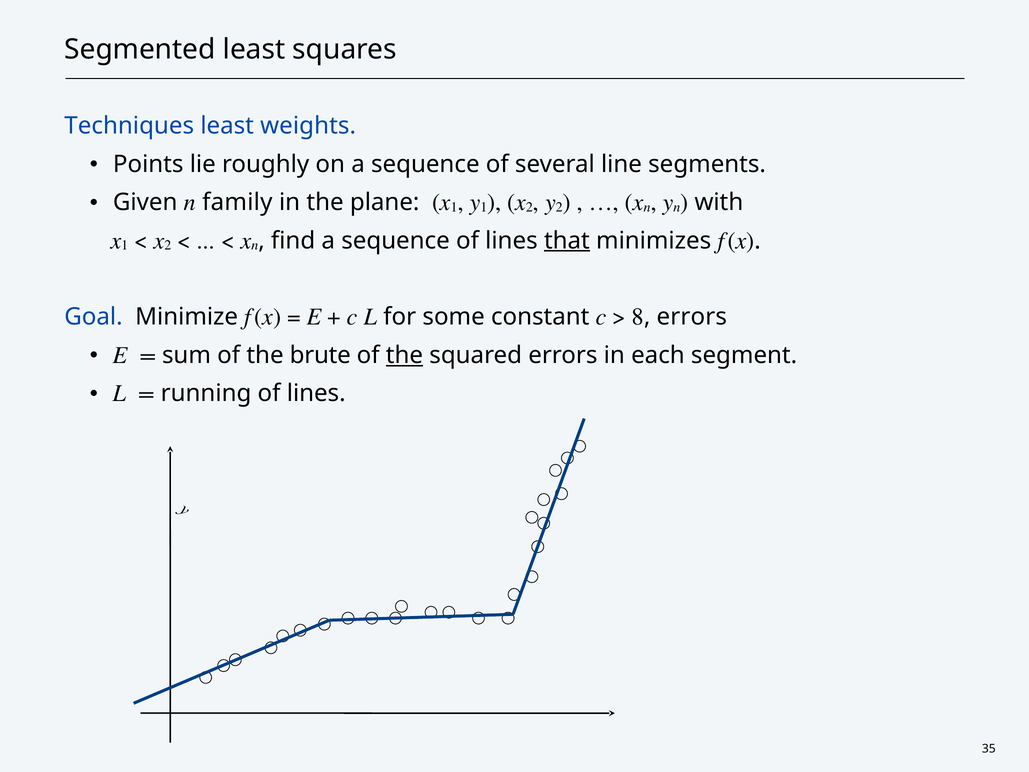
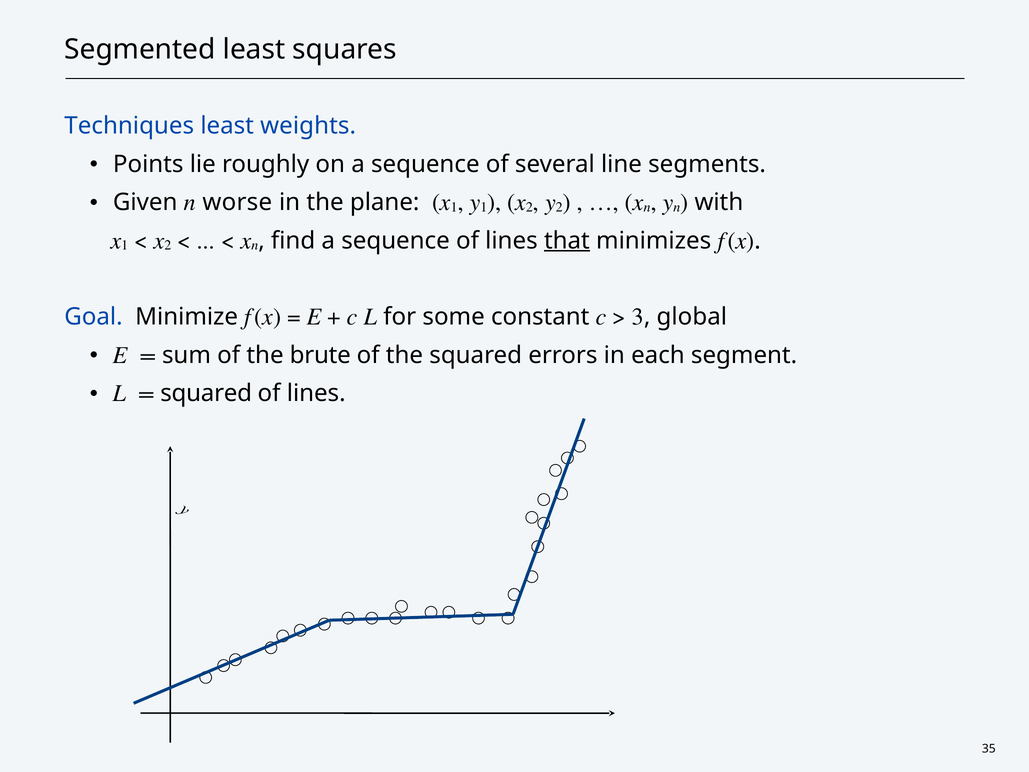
family: family -> worse
8: 8 -> 3
errors at (692, 317): errors -> global
the at (404, 355) underline: present -> none
running at (206, 393): running -> squared
